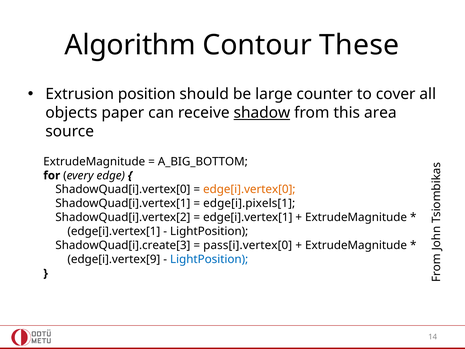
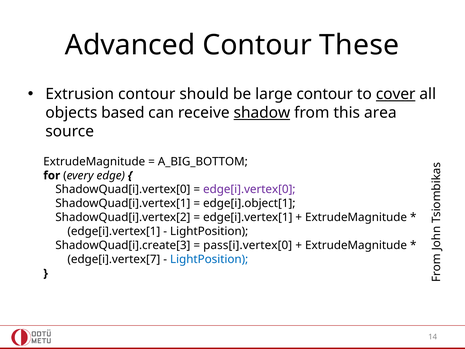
Algorithm: Algorithm -> Advanced
Extrusion position: position -> contour
large counter: counter -> contour
cover underline: none -> present
paper: paper -> based
edge[i].vertex[0 colour: orange -> purple
edge[i].pixels[1: edge[i].pixels[1 -> edge[i].object[1
edge[i].vertex[9: edge[i].vertex[9 -> edge[i].vertex[7
